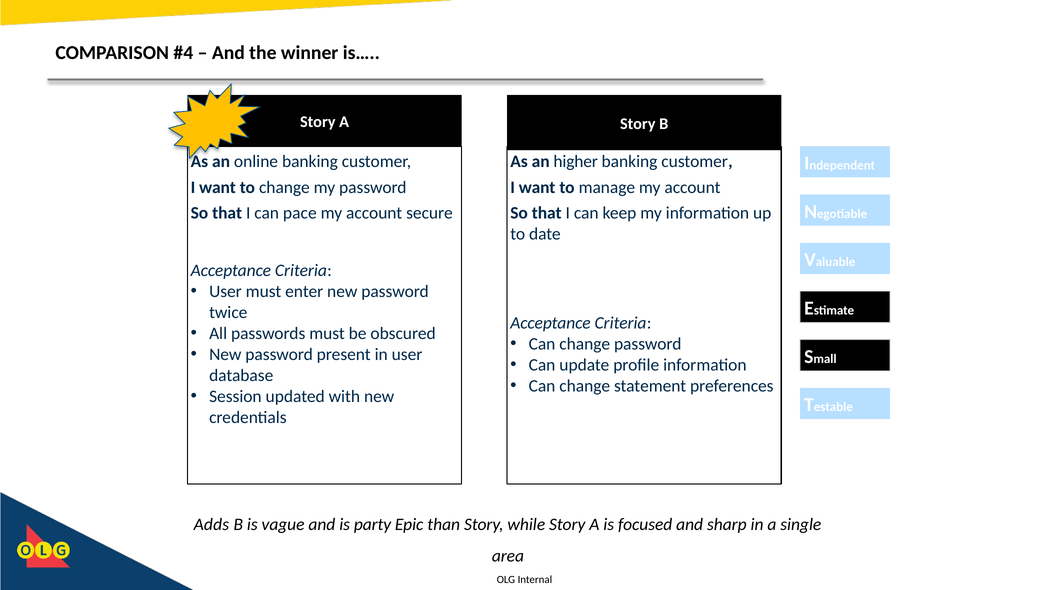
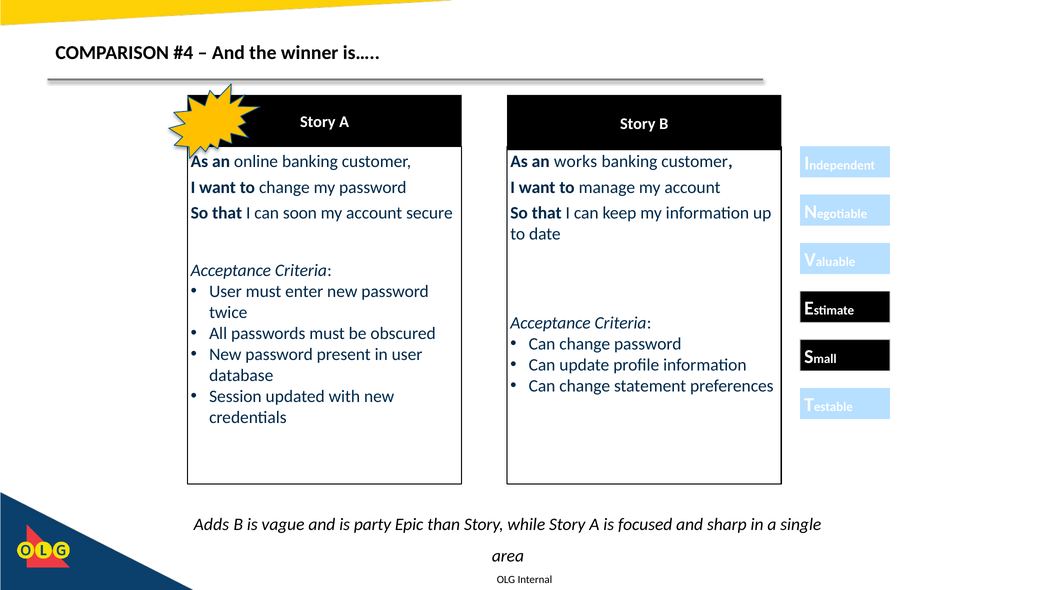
higher: higher -> works
pace: pace -> soon
